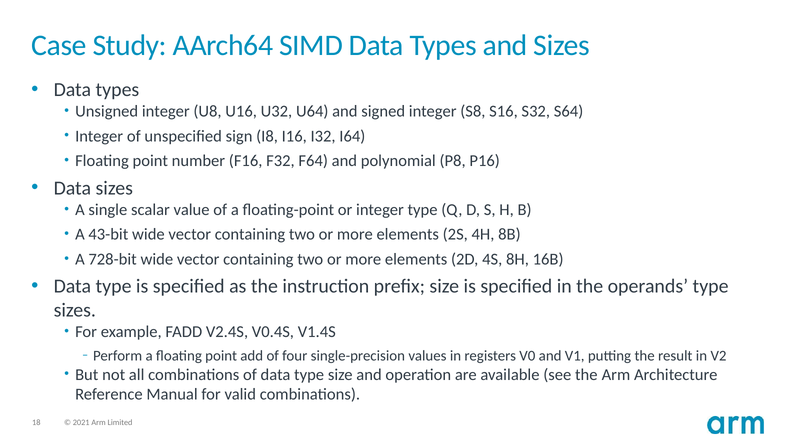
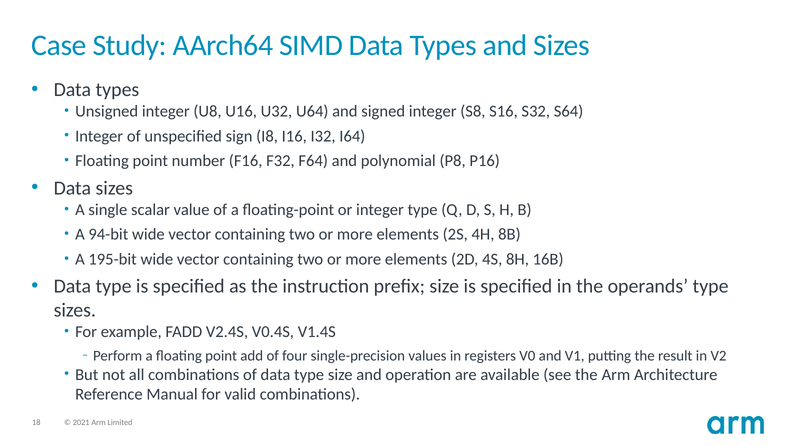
43-bit: 43-bit -> 94-bit
728-bit: 728-bit -> 195-bit
